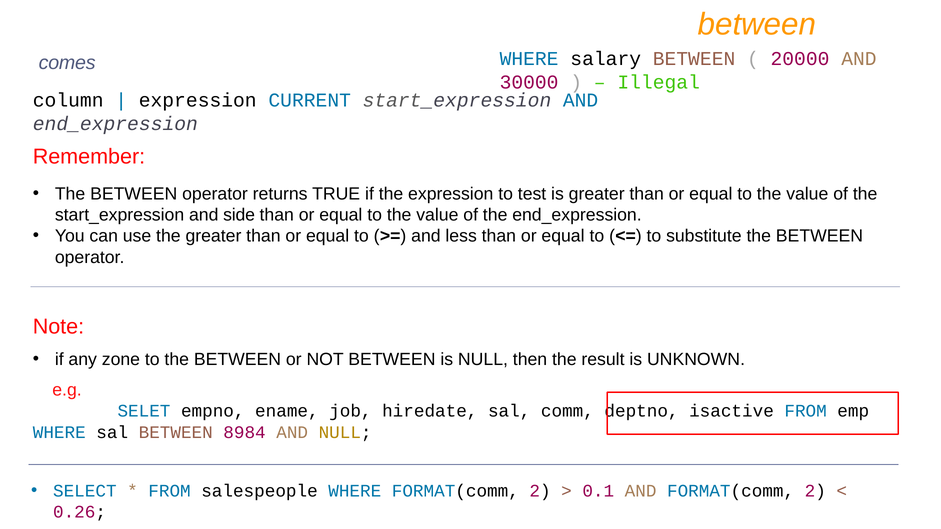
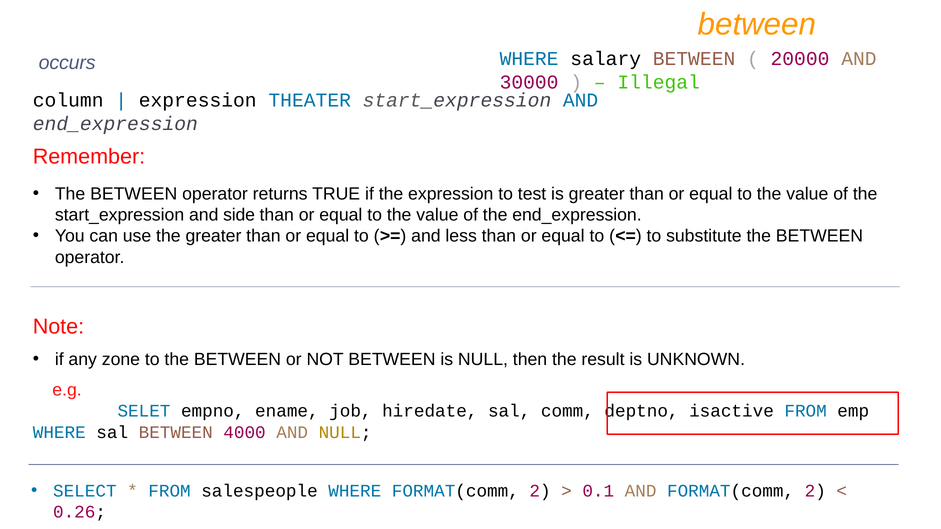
comes: comes -> occurs
CURRENT: CURRENT -> THEATER
8984: 8984 -> 4000
